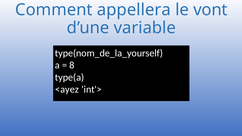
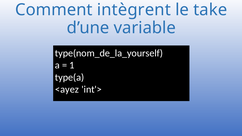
appellera: appellera -> intègrent
vont: vont -> take
8: 8 -> 1
